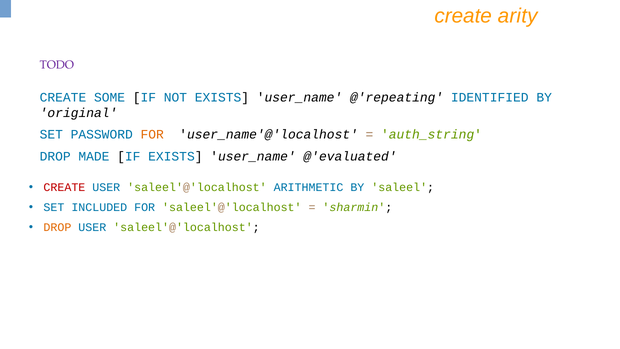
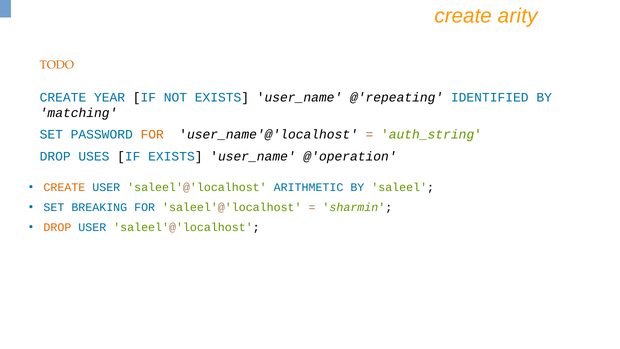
TODO colour: purple -> orange
SOME: SOME -> YEAR
original: original -> matching
MADE: MADE -> USES
@'evaluated: @'evaluated -> @'operation
CREATE at (64, 187) colour: red -> orange
INCLUDED: INCLUDED -> BREAKING
